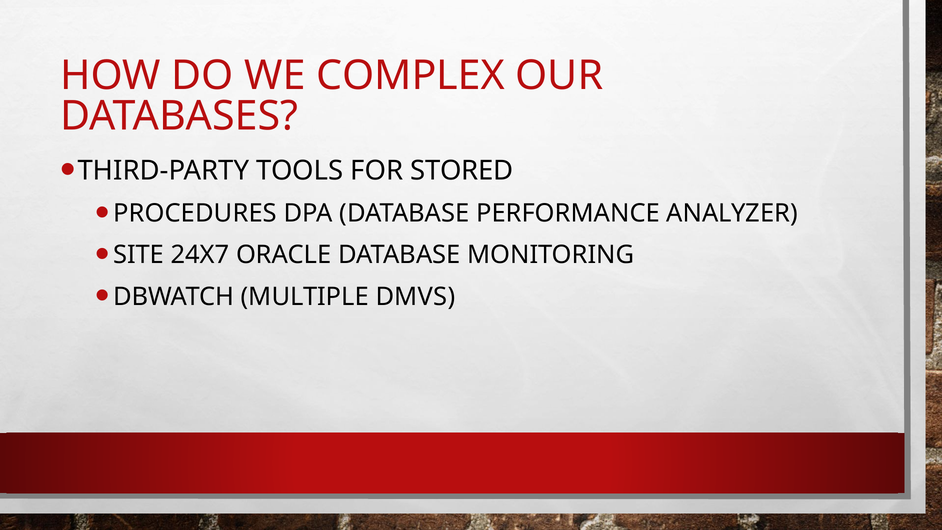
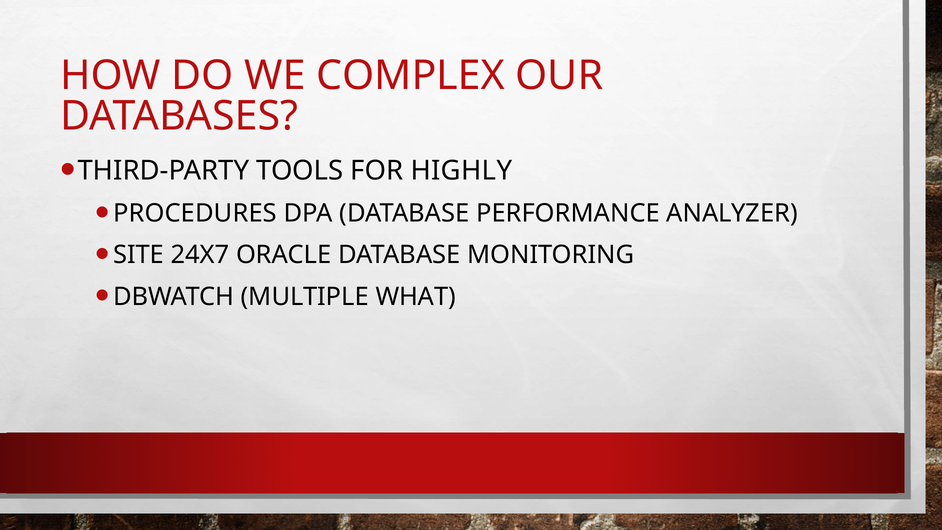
STORED: STORED -> HIGHLY
DMVS: DMVS -> WHAT
